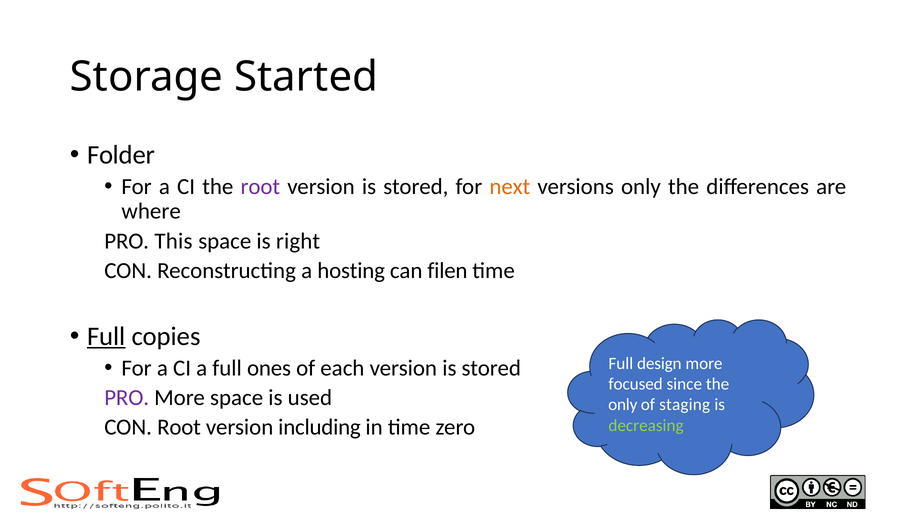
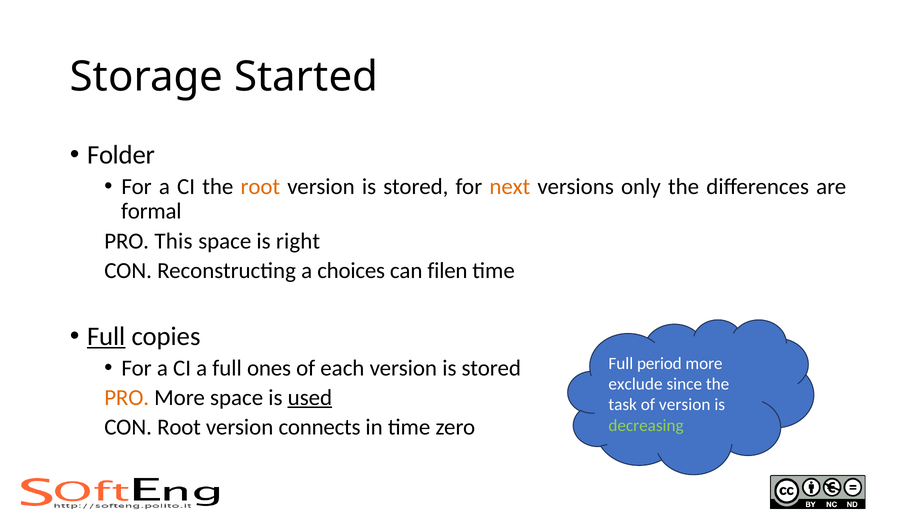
root at (260, 187) colour: purple -> orange
where: where -> formal
hosting: hosting -> choices
design: design -> period
focused: focused -> exclude
PRO at (127, 397) colour: purple -> orange
used underline: none -> present
only at (623, 405): only -> task
of staging: staging -> version
including: including -> connects
